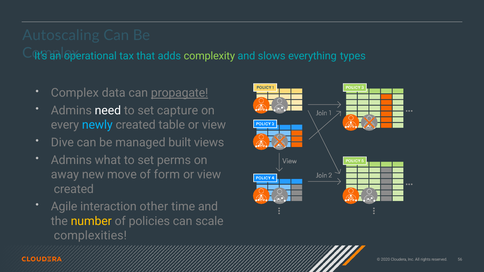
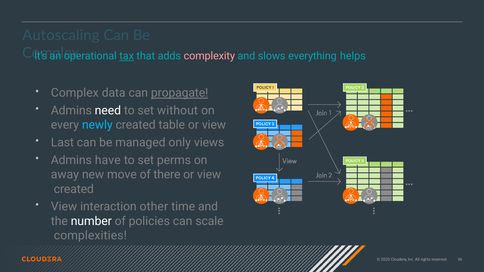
tax underline: none -> present
complexity colour: light green -> pink
types: types -> helps
capture: capture -> without
Dive: Dive -> Last
built: built -> only
what: what -> have
form: form -> there
Agile at (64, 207): Agile -> View
number colour: yellow -> white
